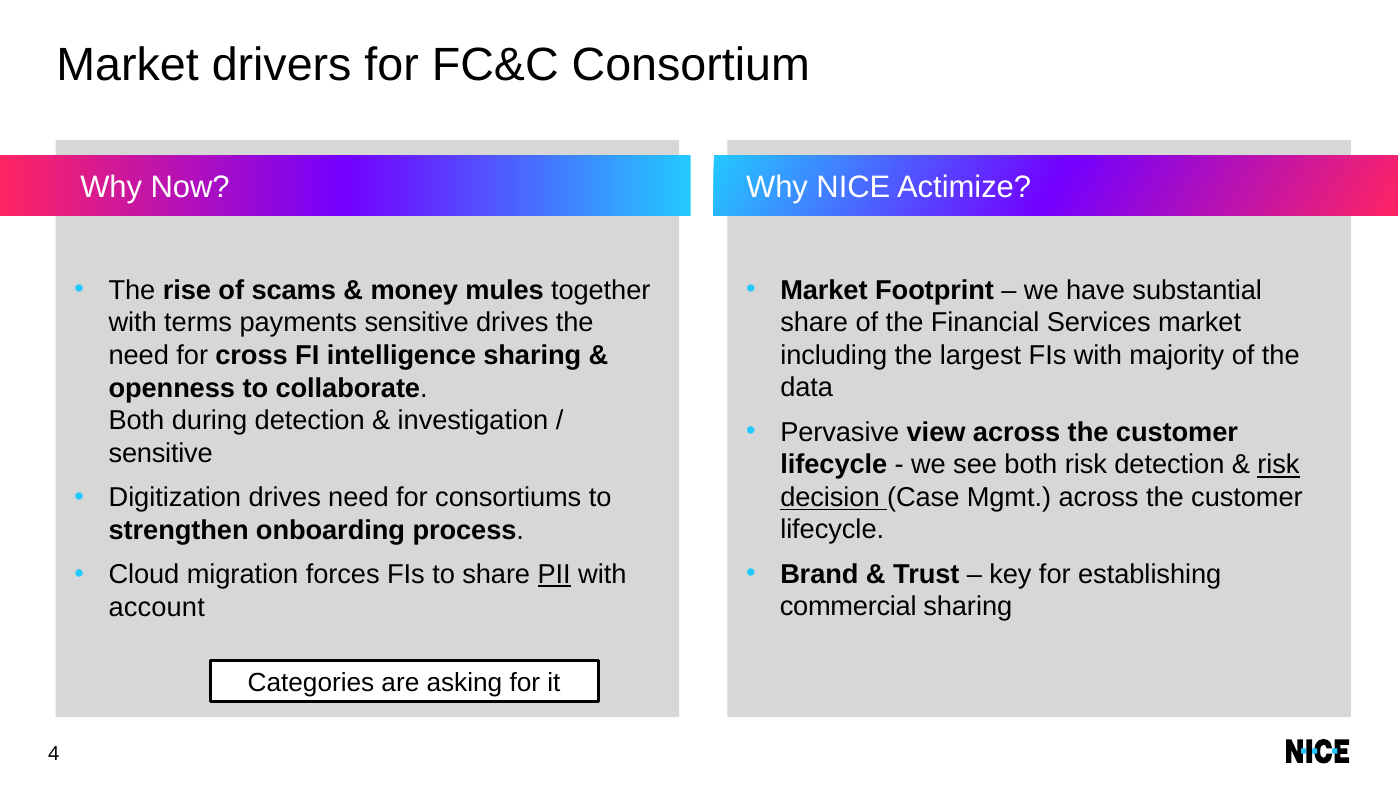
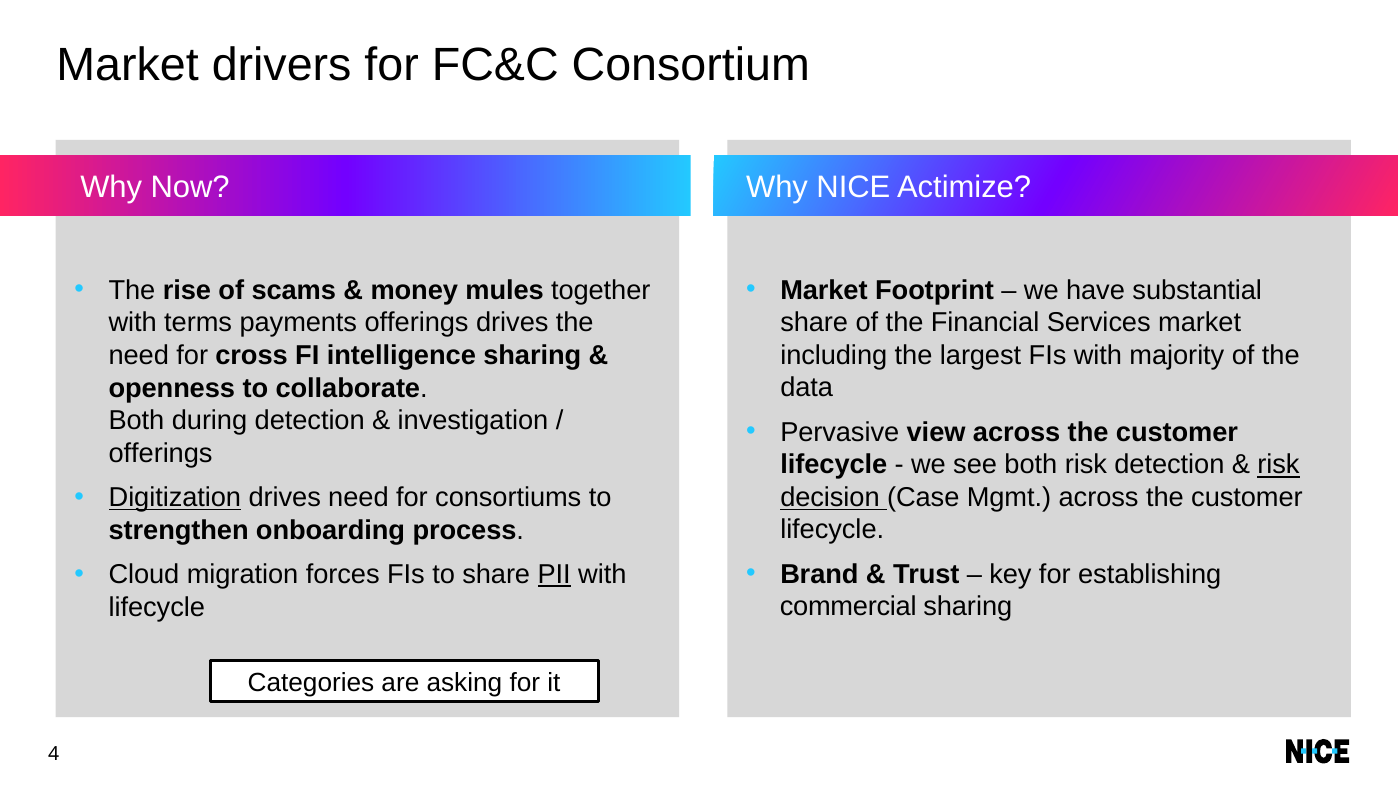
payments sensitive: sensitive -> offerings
sensitive at (161, 453): sensitive -> offerings
Digitization underline: none -> present
account at (157, 607): account -> lifecycle
